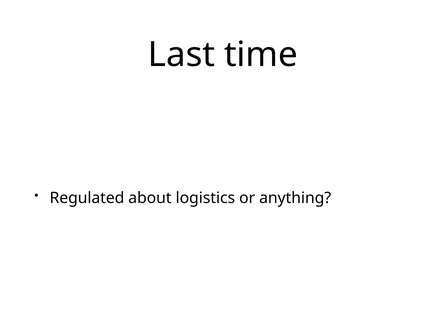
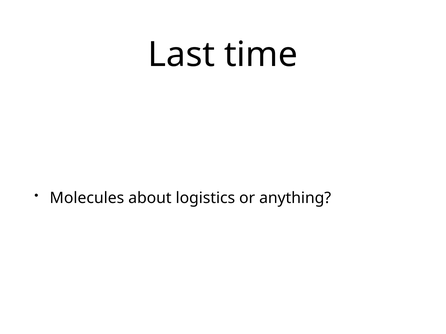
Regulated: Regulated -> Molecules
